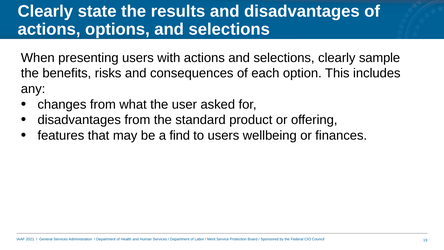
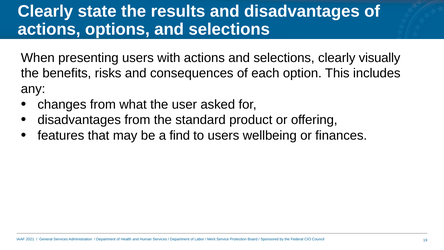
sample: sample -> visually
